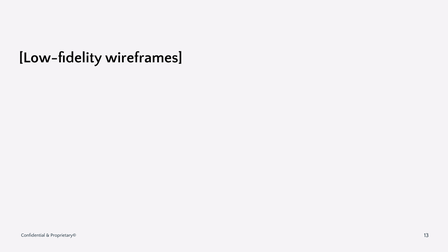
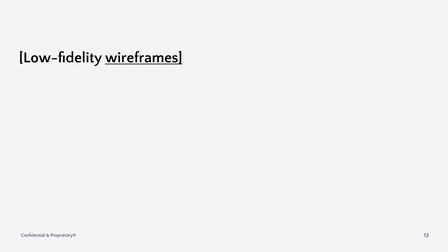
wireframes underline: none -> present
